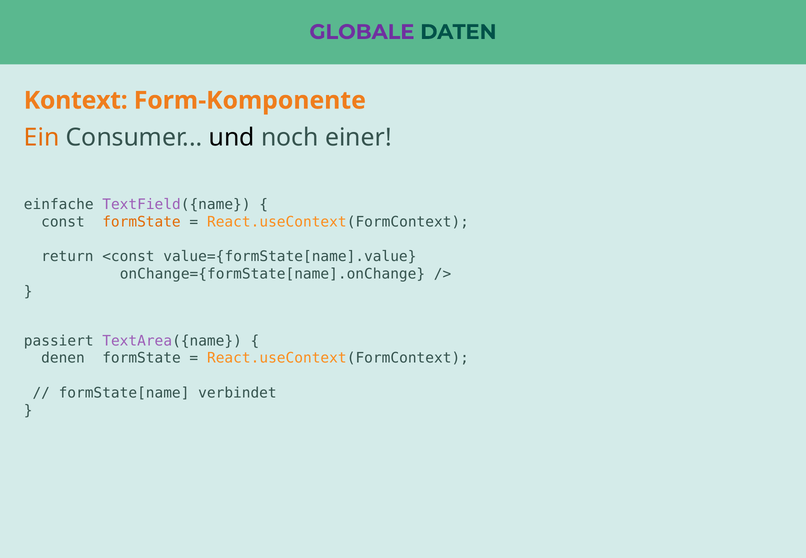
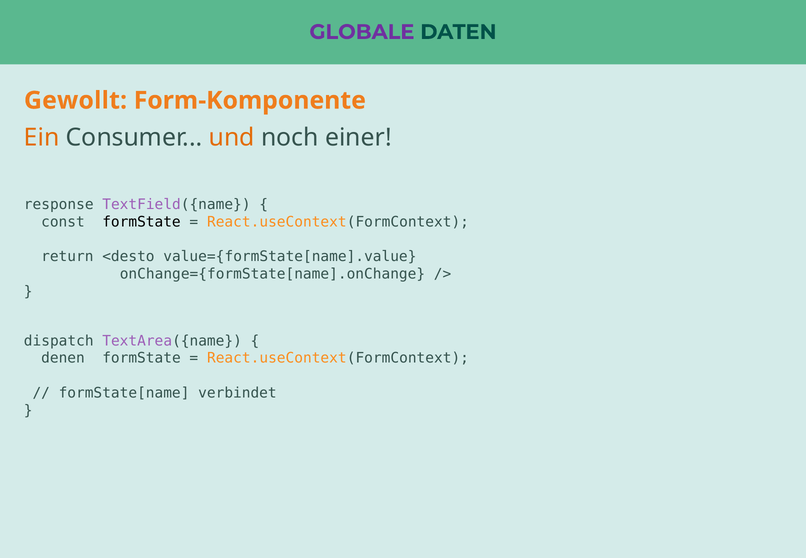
Kontext: Kontext -> Gewollt
und colour: black -> orange
einfache: einfache -> response
formState at (141, 222) colour: orange -> black
<const: <const -> <desto
passiert: passiert -> dispatch
